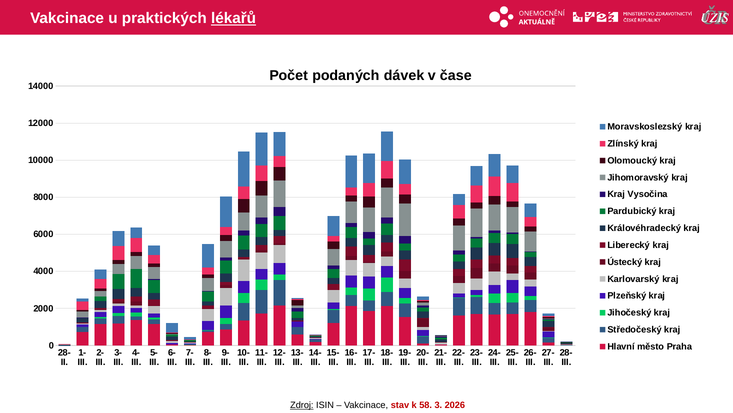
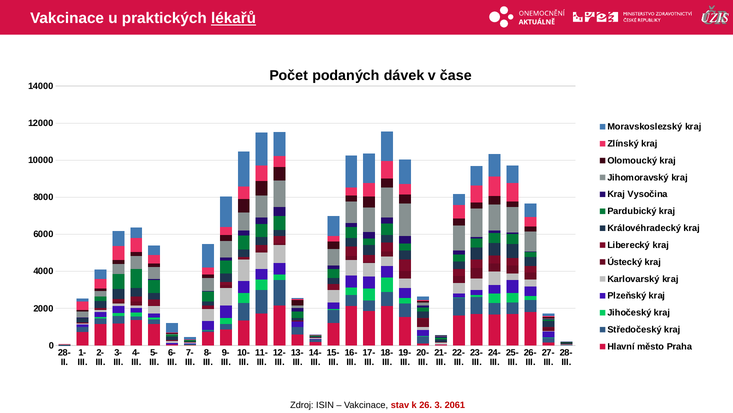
Zdroj underline: present -> none
58: 58 -> 26
2026: 2026 -> 2061
